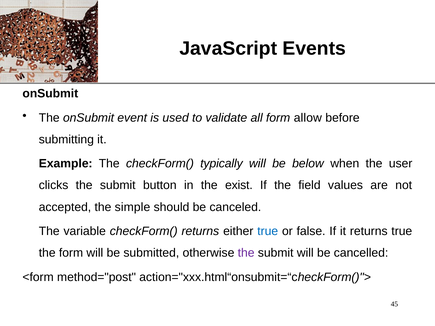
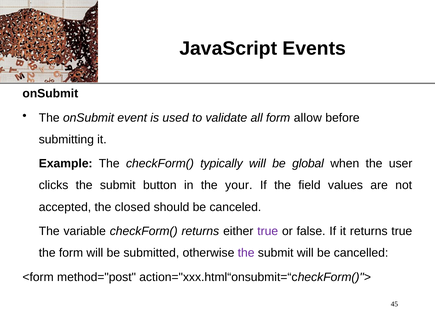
below: below -> global
exist: exist -> your
simple: simple -> closed
true at (268, 231) colour: blue -> purple
